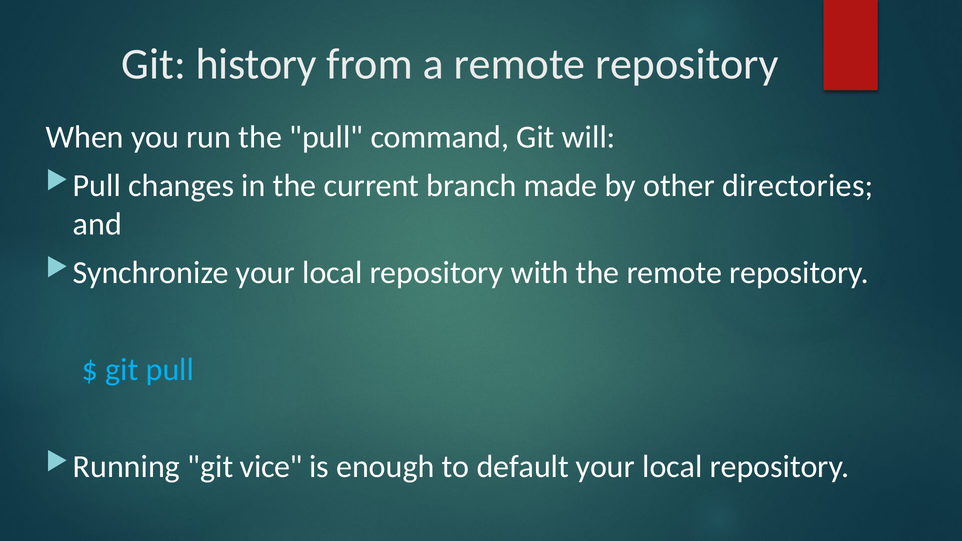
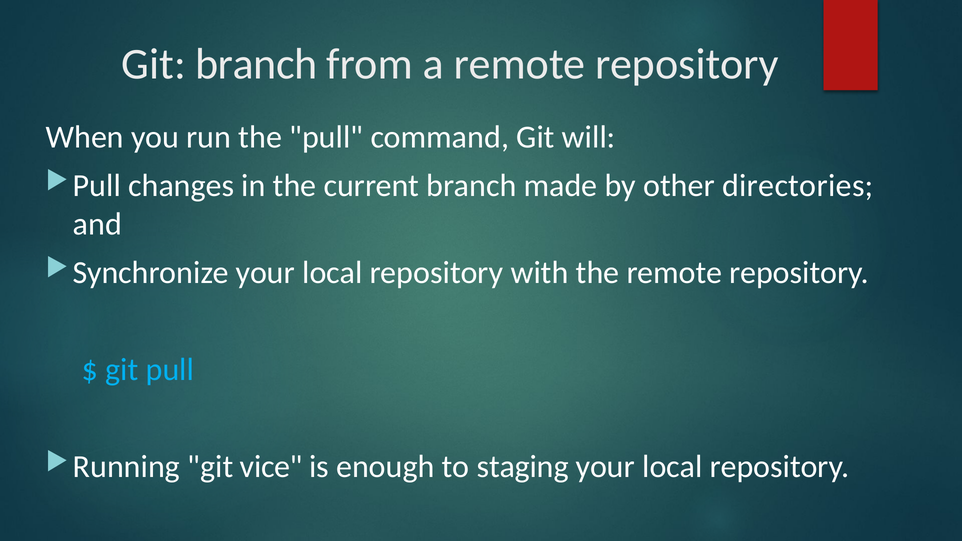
Git history: history -> branch
default: default -> staging
